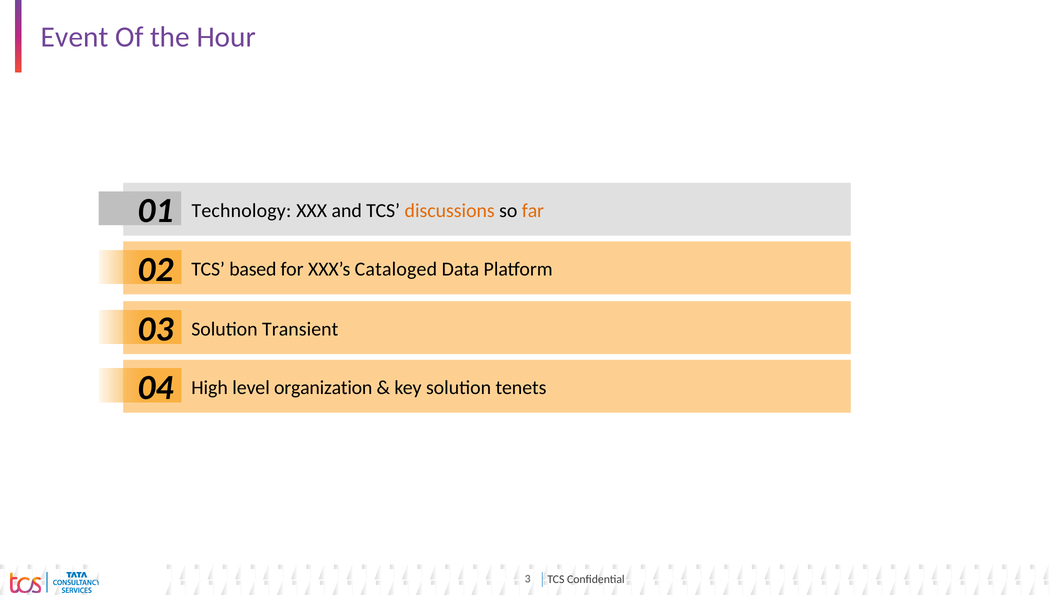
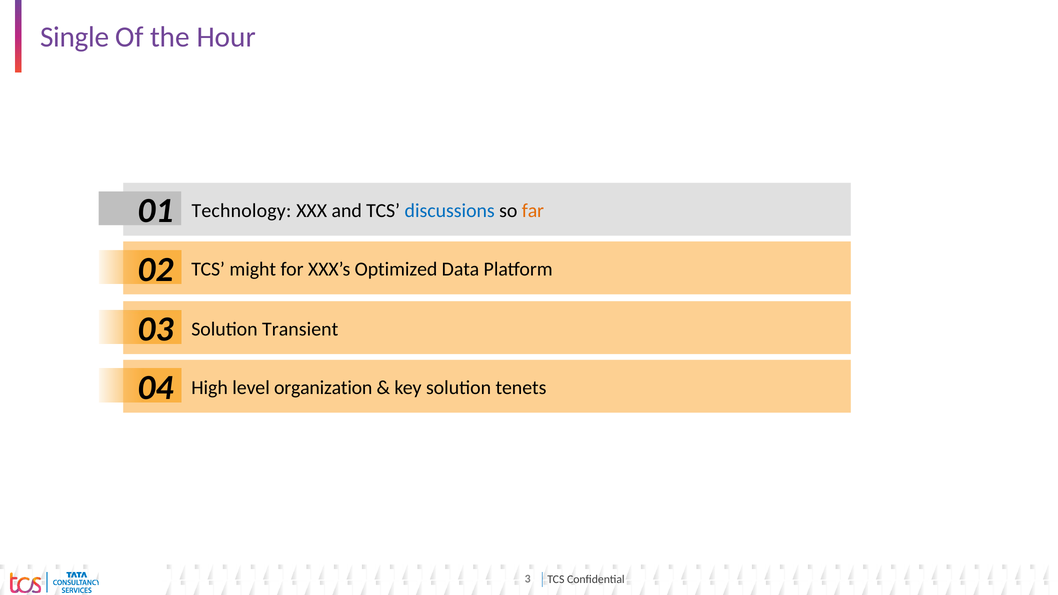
Event: Event -> Single
discussions colour: orange -> blue
based: based -> might
Cataloged: Cataloged -> Optimized
